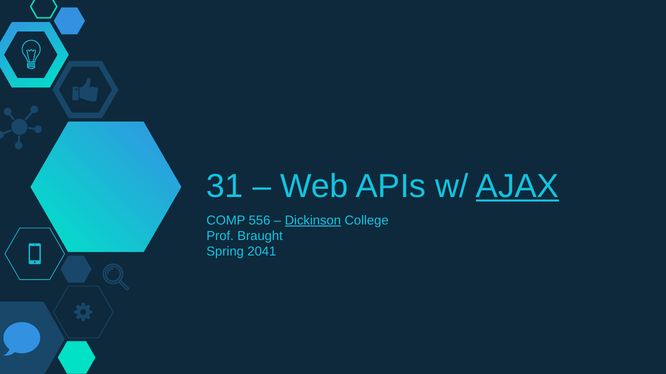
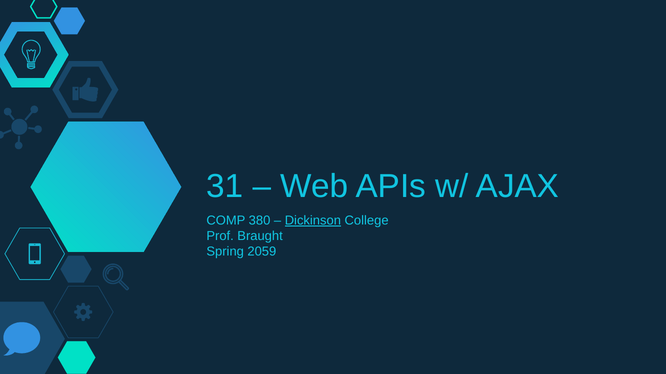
AJAX underline: present -> none
556: 556 -> 380
2041: 2041 -> 2059
